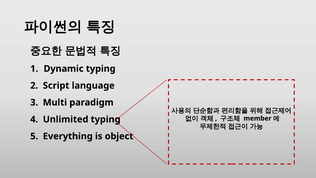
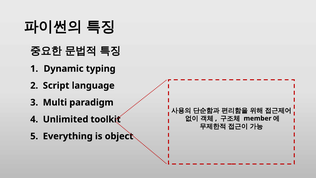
Unlimited typing: typing -> toolkit
